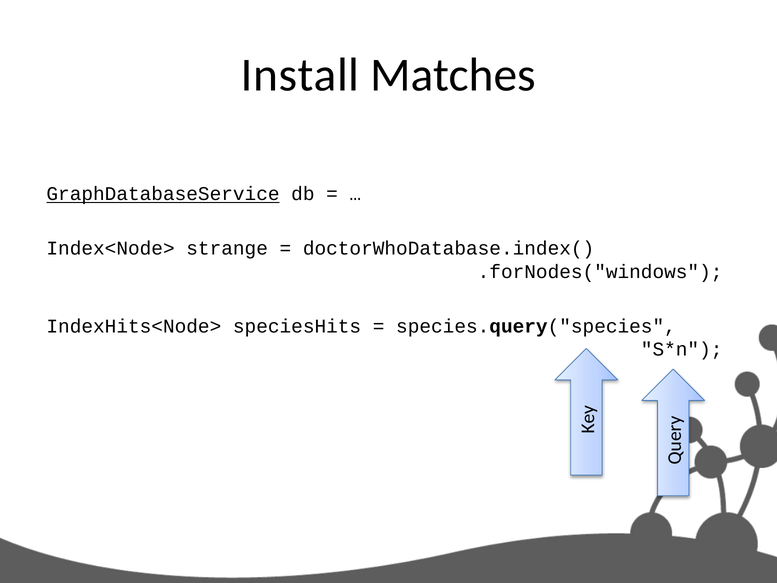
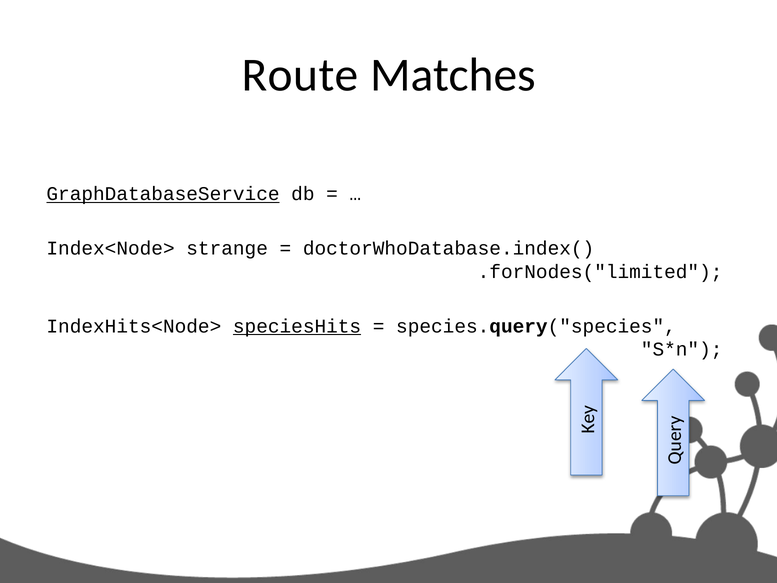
Install: Install -> Route
.forNodes("windows: .forNodes("windows -> .forNodes("limited
speciesHits underline: none -> present
